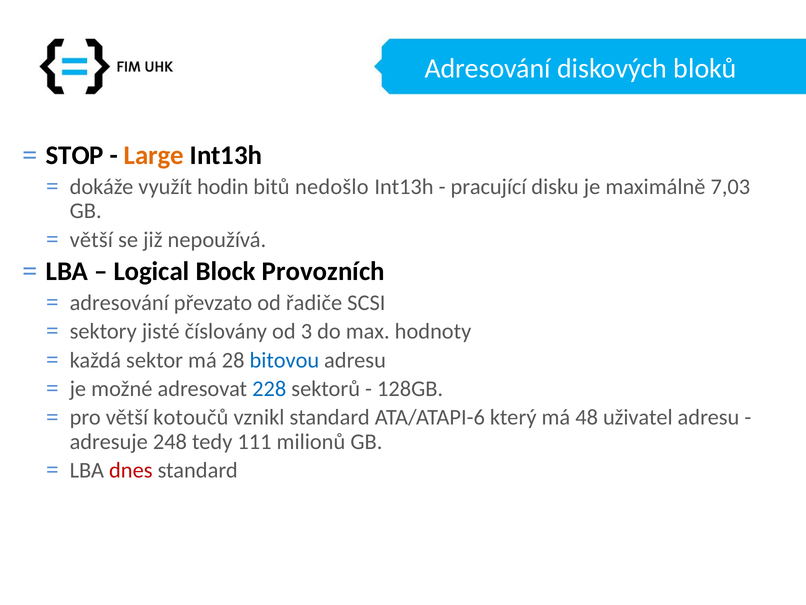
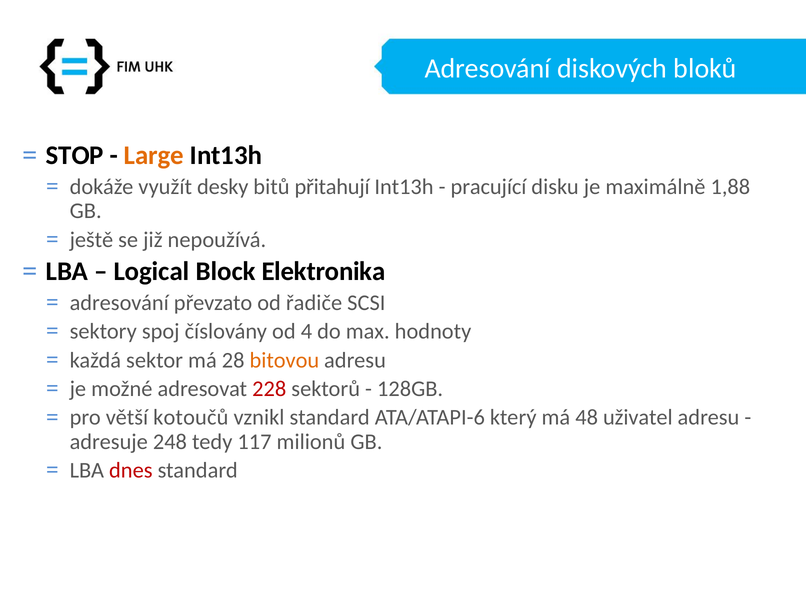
hodin: hodin -> desky
nedošlo: nedošlo -> přitahují
7,03: 7,03 -> 1,88
větší at (91, 239): větší -> ještě
Provozních: Provozních -> Elektronika
jisté: jisté -> spoj
3: 3 -> 4
bitovou colour: blue -> orange
228 colour: blue -> red
111: 111 -> 117
